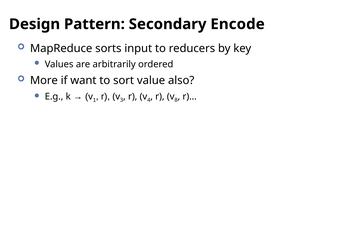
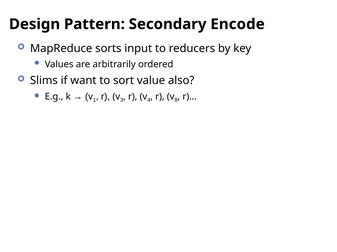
More: More -> Slims
